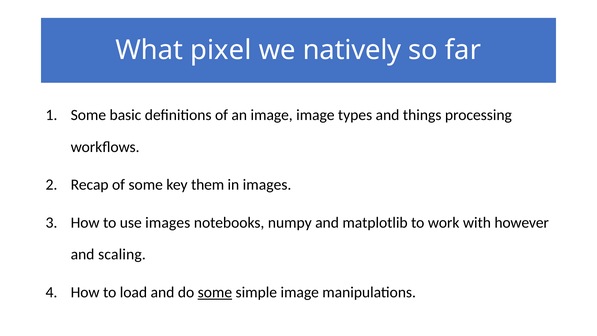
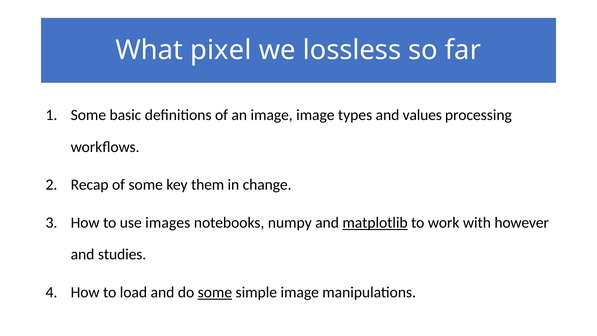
natively: natively -> lossless
things: things -> values
in images: images -> change
matplotlib underline: none -> present
scaling: scaling -> studies
